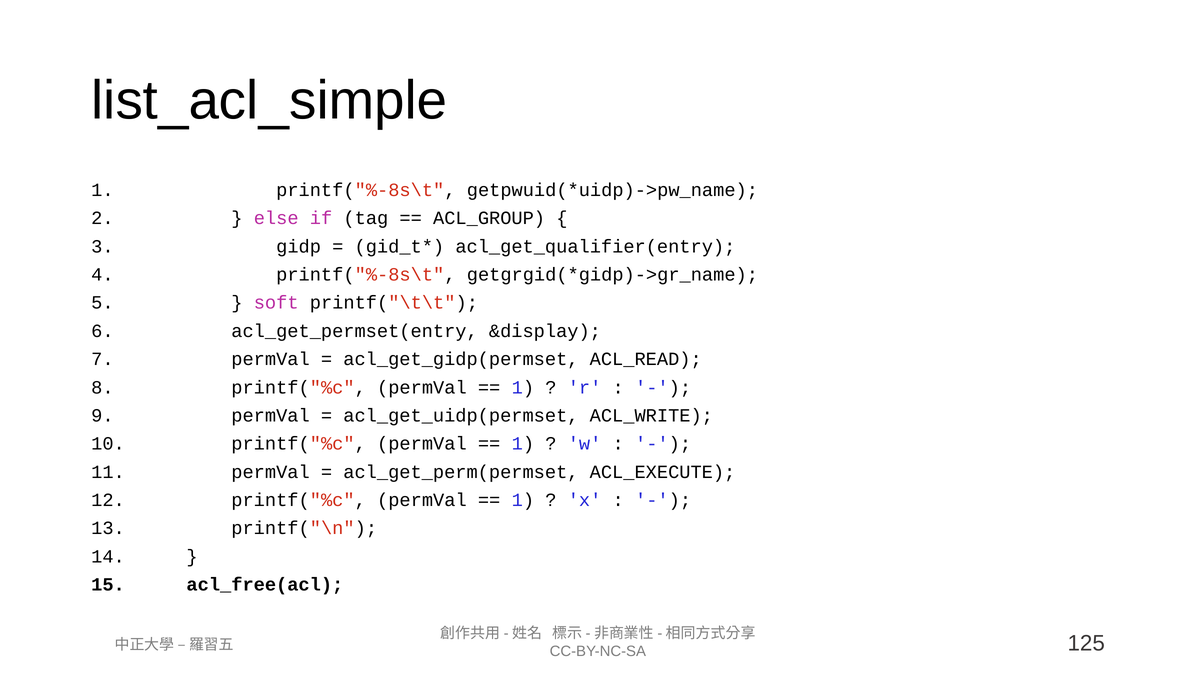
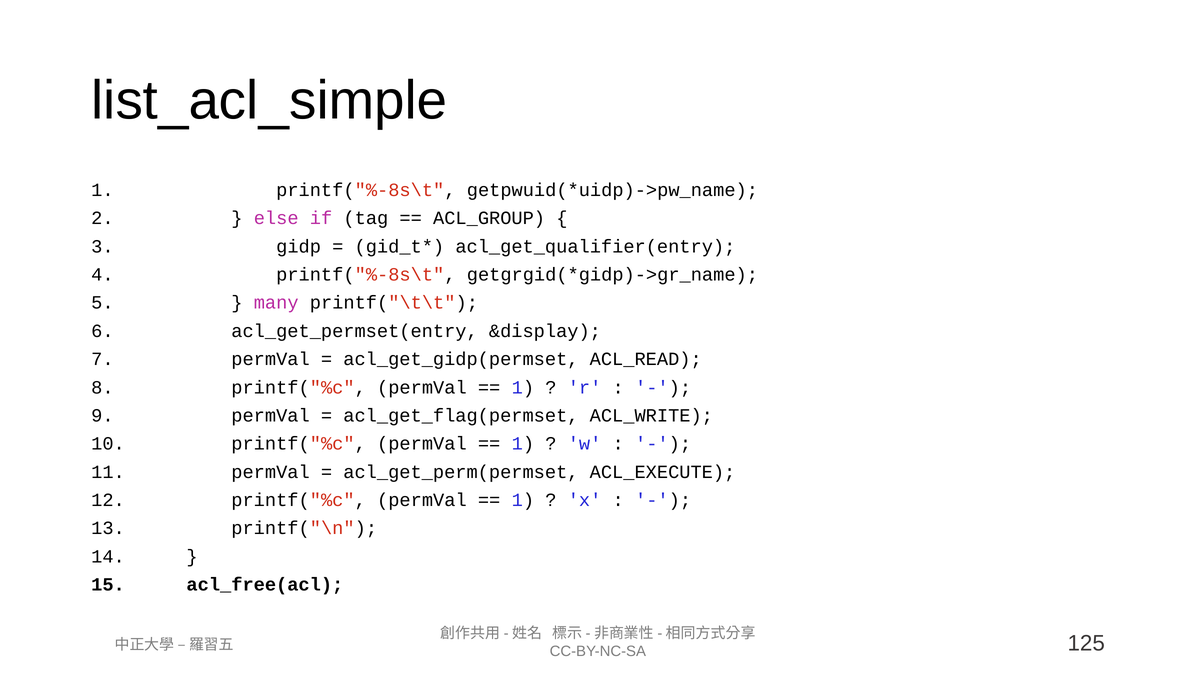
soft: soft -> many
acl_get_uidp(permset: acl_get_uidp(permset -> acl_get_flag(permset
